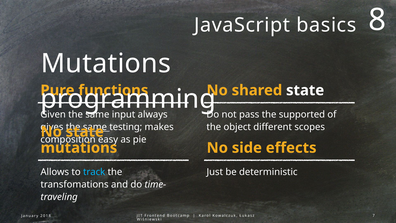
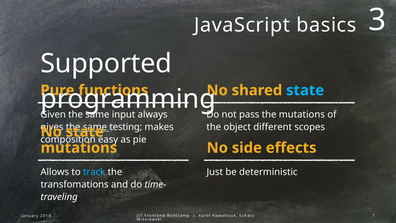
8: 8 -> 3
Mutations at (106, 63): Mutations -> Supported
state at (305, 90) colour: white -> light blue
the supported: supported -> mutations
